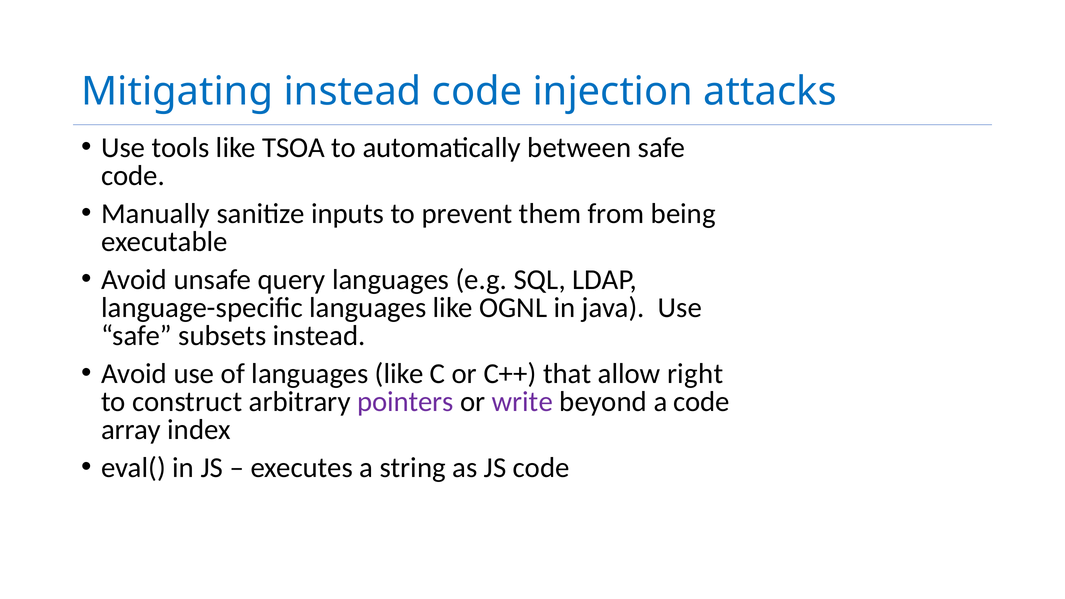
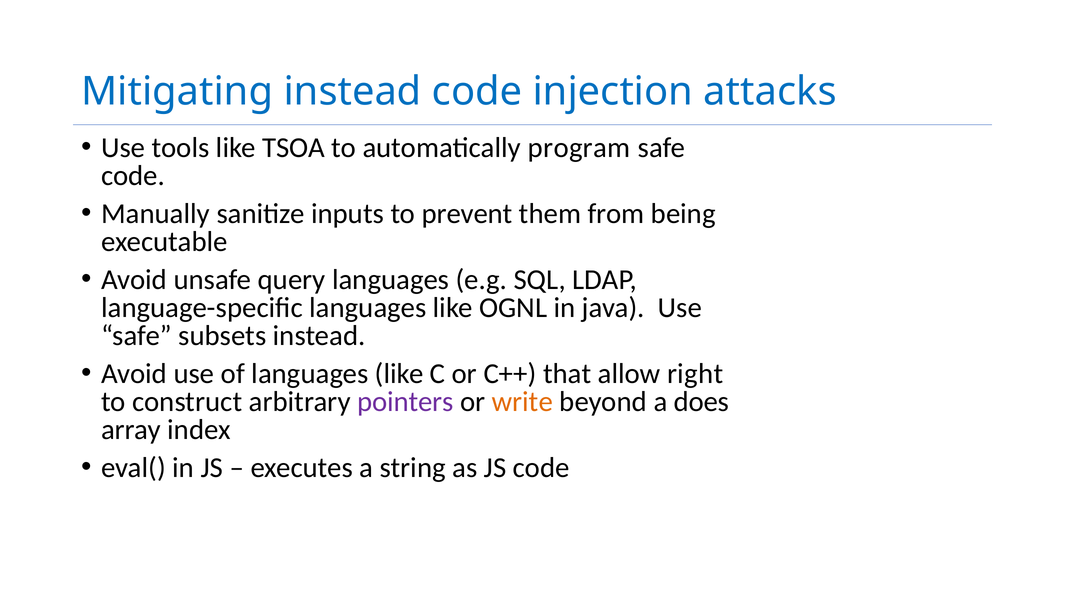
between: between -> program
write colour: purple -> orange
a code: code -> does
